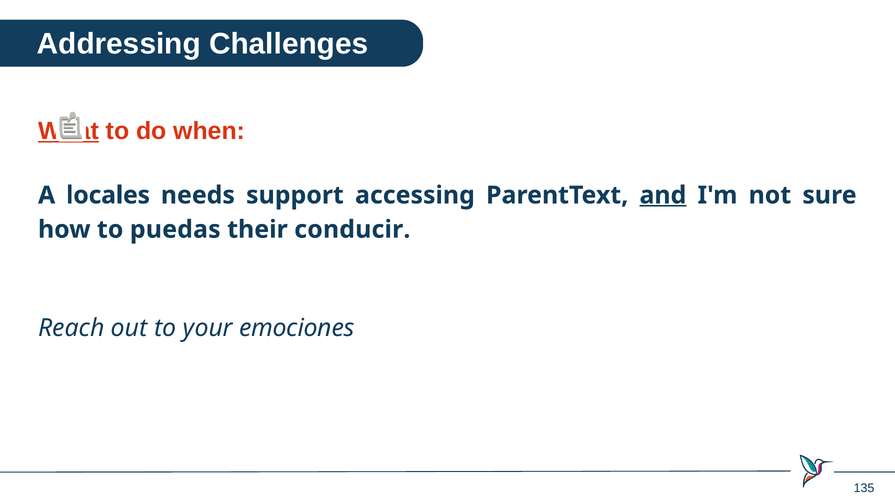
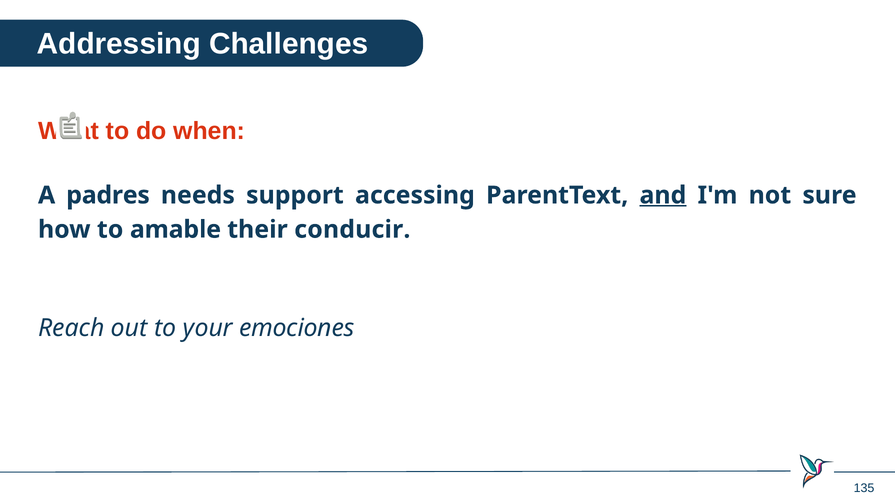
What underline: present -> none
locales: locales -> padres
puedas: puedas -> amable
